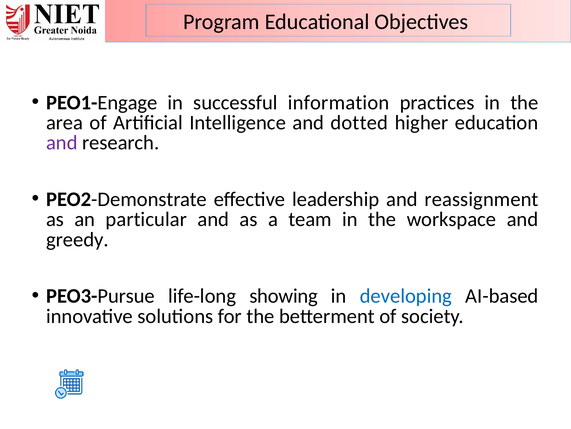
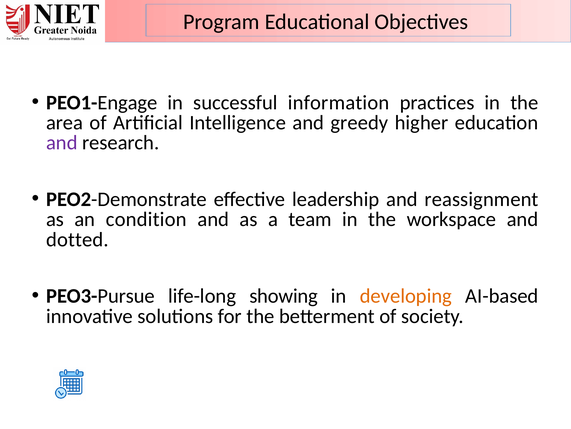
dotted: dotted -> greedy
particular: particular -> condition
greedy: greedy -> dotted
developing colour: blue -> orange
